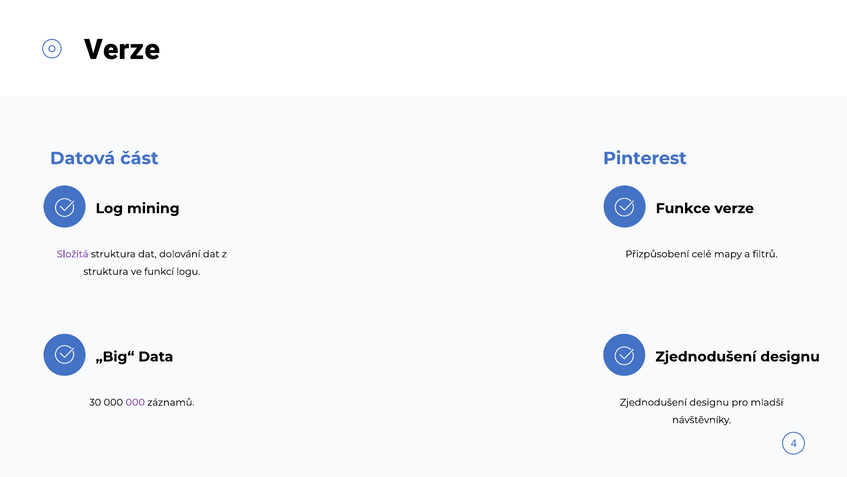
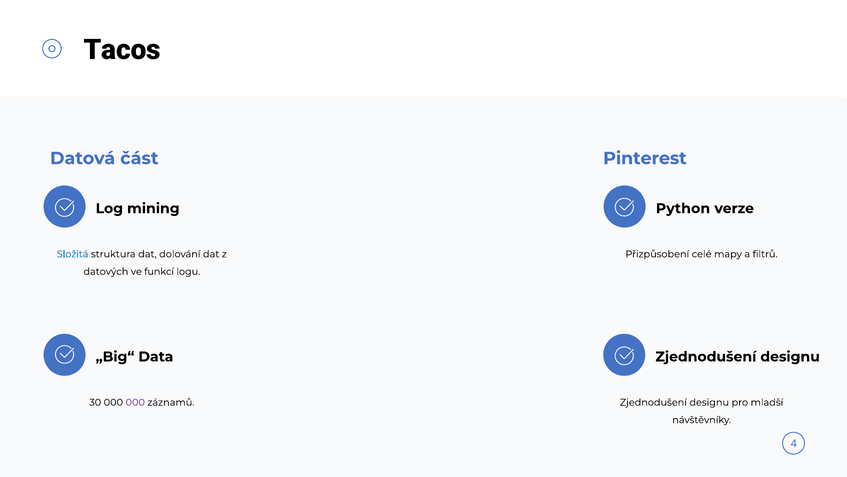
Verze at (122, 50): Verze -> Tacos
Funkce: Funkce -> Python
Složitá colour: purple -> blue
struktura at (106, 271): struktura -> datových
